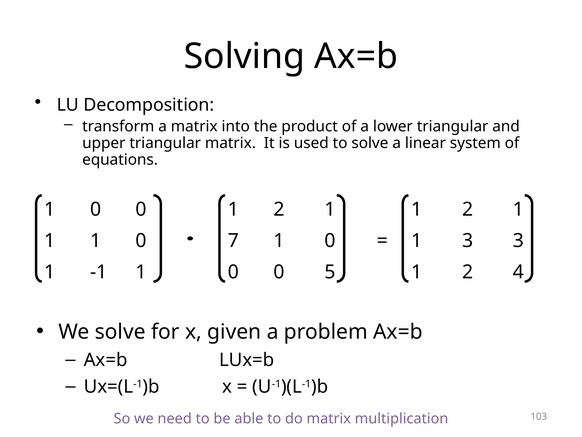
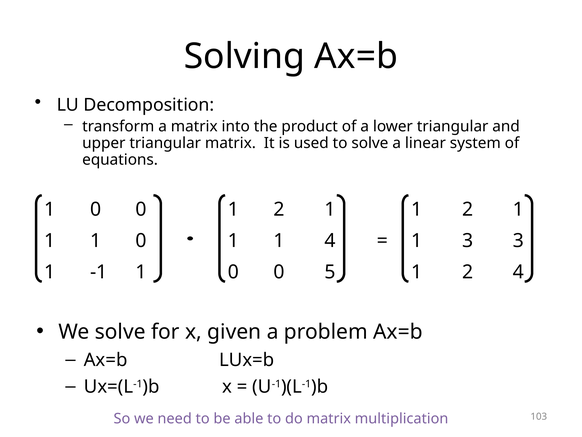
1 0 7: 7 -> 1
0 at (330, 240): 0 -> 4
